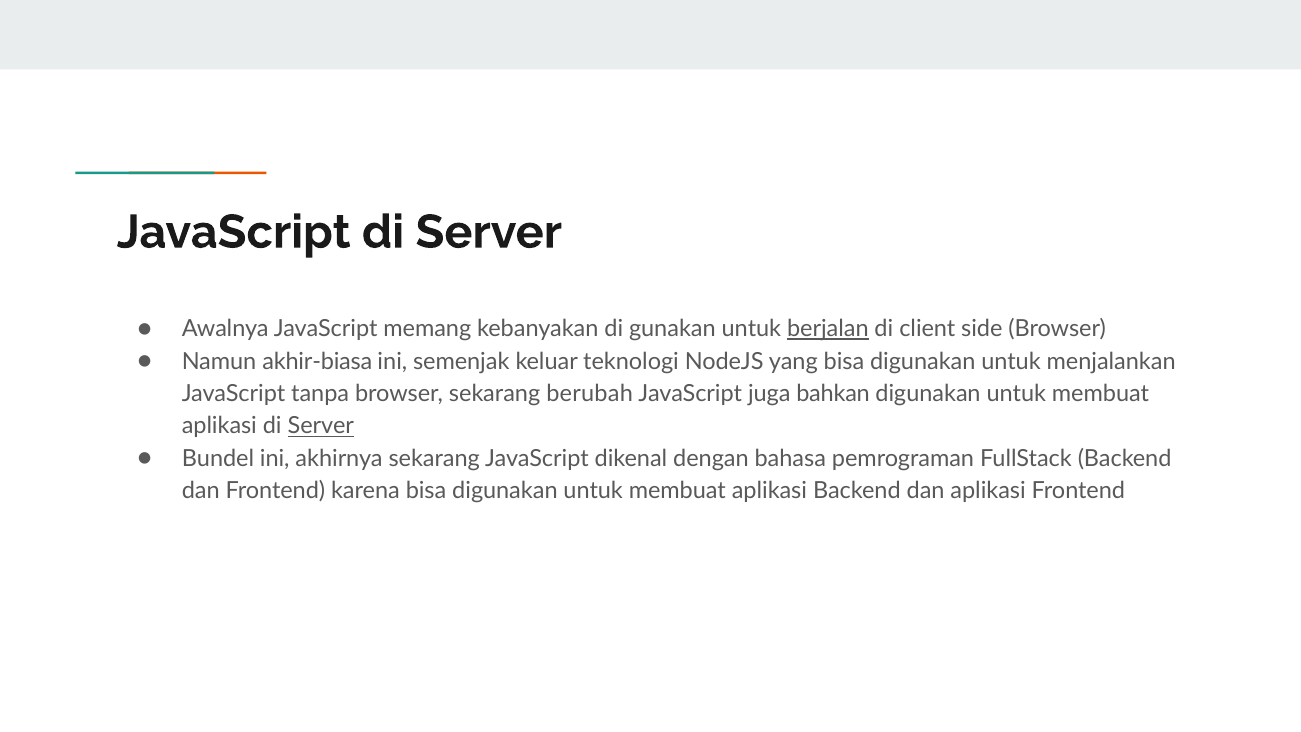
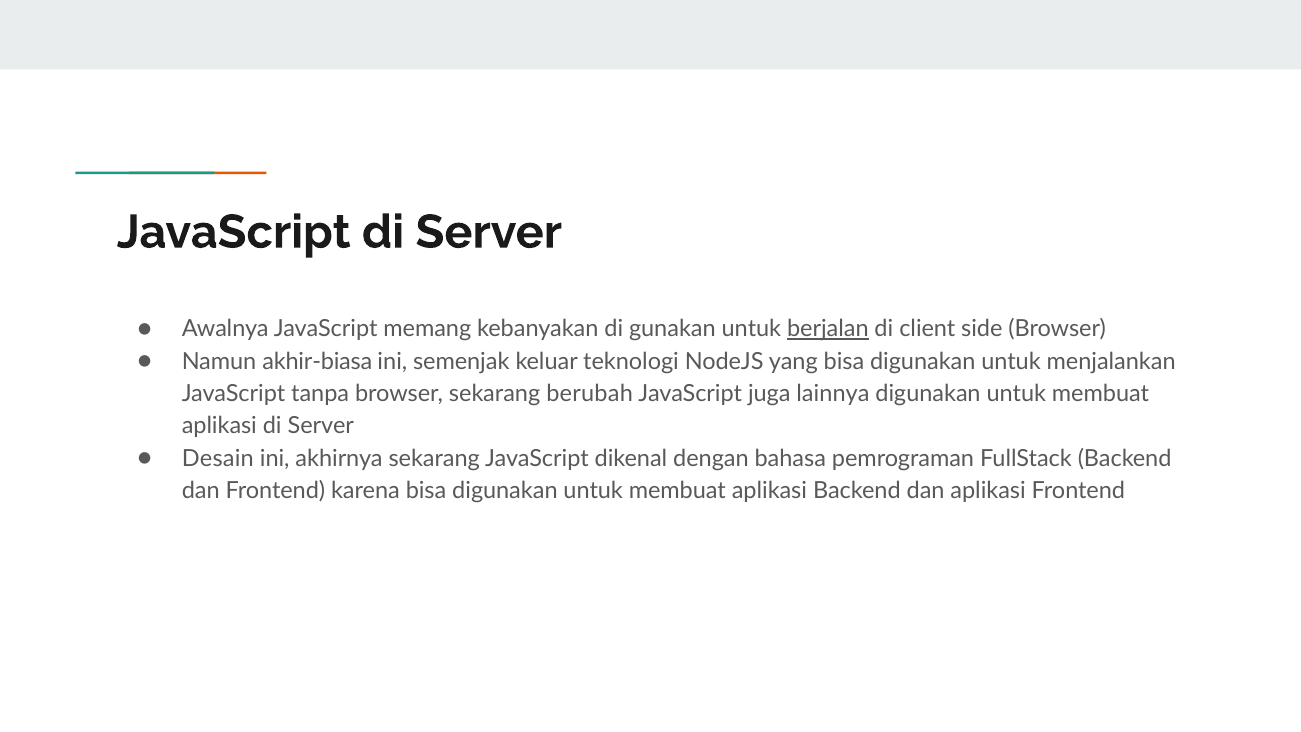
bahkan: bahkan -> lainnya
Server at (321, 426) underline: present -> none
Bundel: Bundel -> Desain
